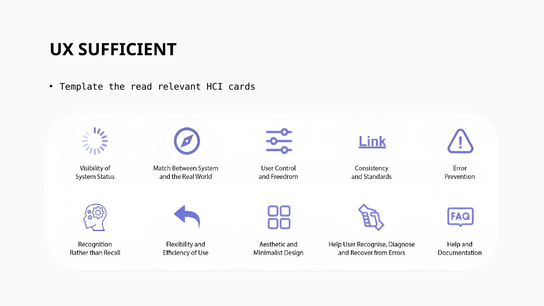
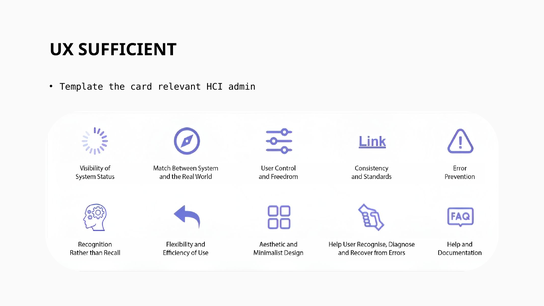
read: read -> card
cards: cards -> admin
